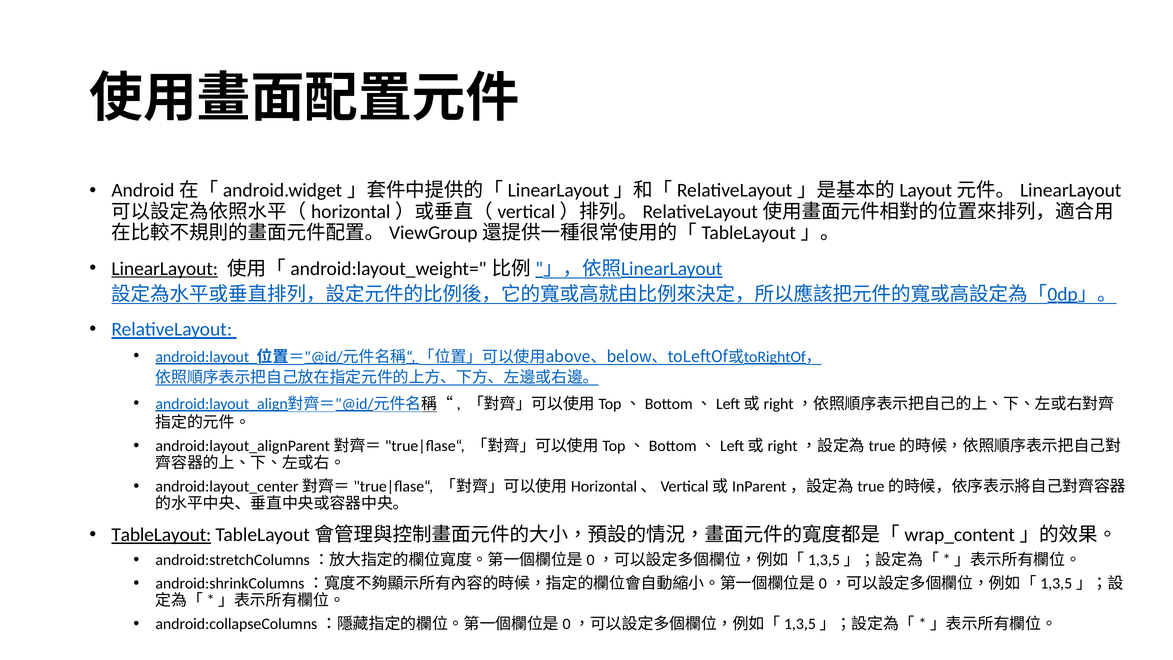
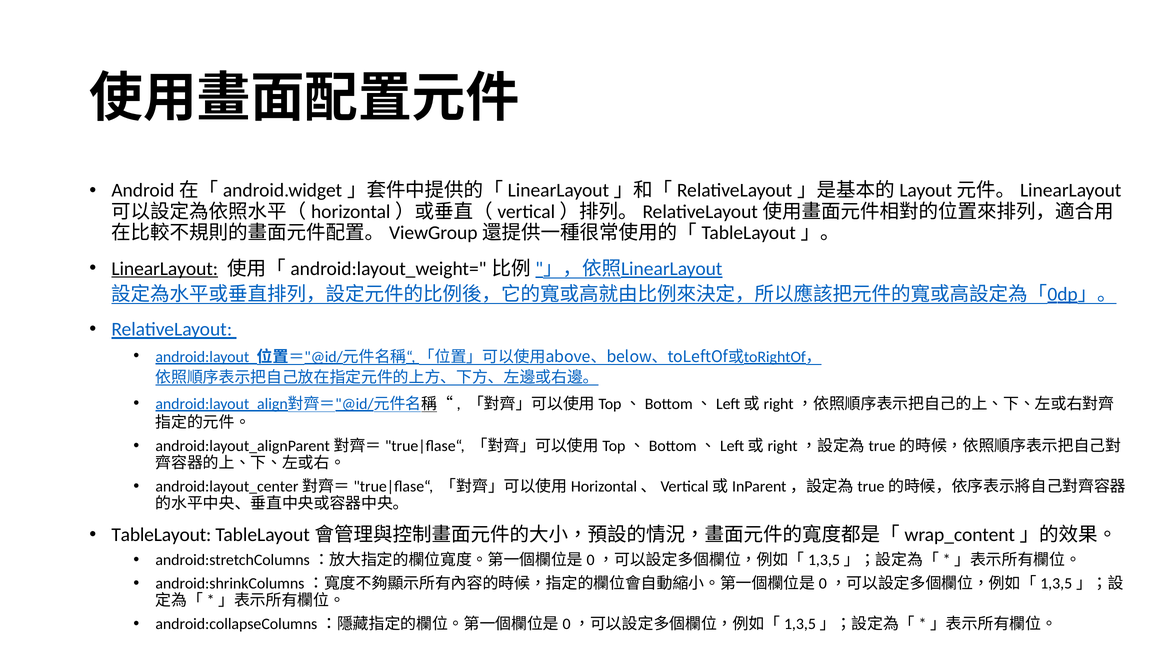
TableLayout underline: present -> none
